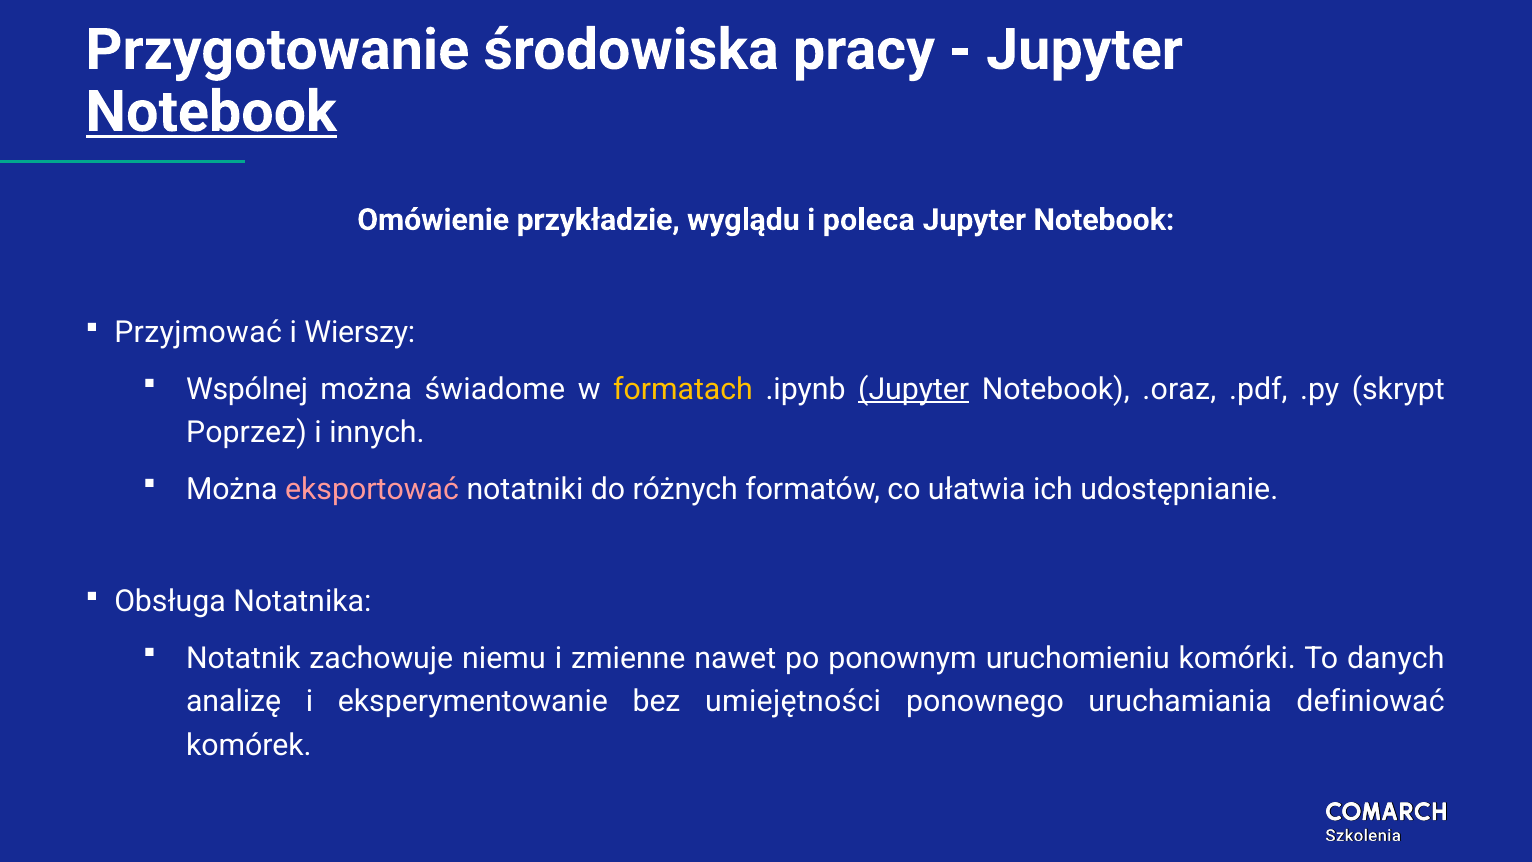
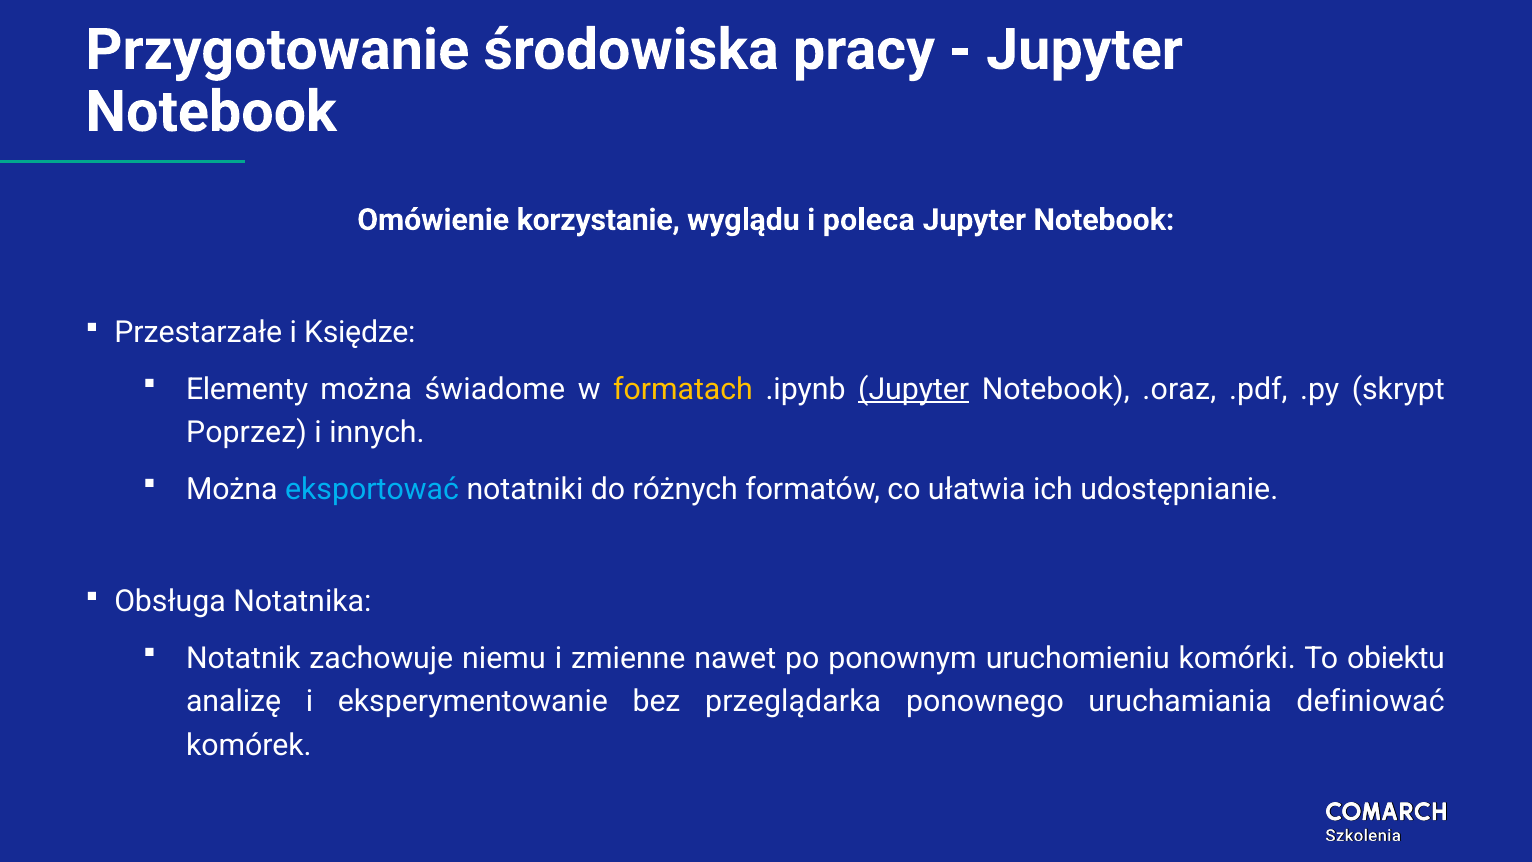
Notebook at (211, 112) underline: present -> none
przykładzie: przykładzie -> korzystanie
Przyjmować: Przyjmować -> Przestarzałe
Wierszy: Wierszy -> Księdze
Wspólnej: Wspólnej -> Elementy
eksportować colour: pink -> light blue
danych: danych -> obiektu
umiejętności: umiejętności -> przeglądarka
